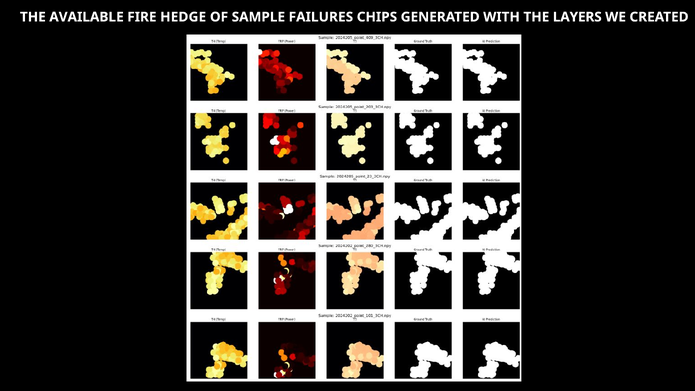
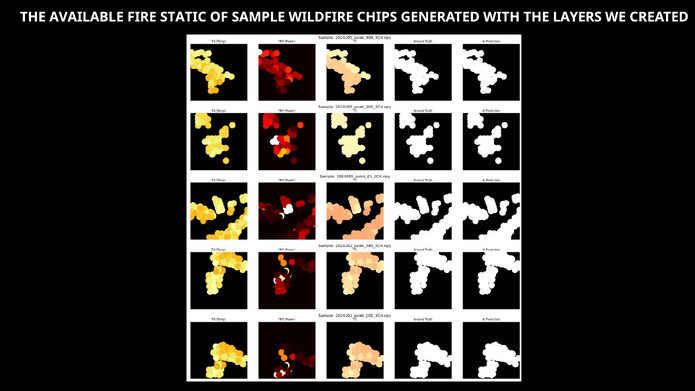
HEDGE: HEDGE -> STATIC
FAILURES: FAILURES -> WILDFIRE
